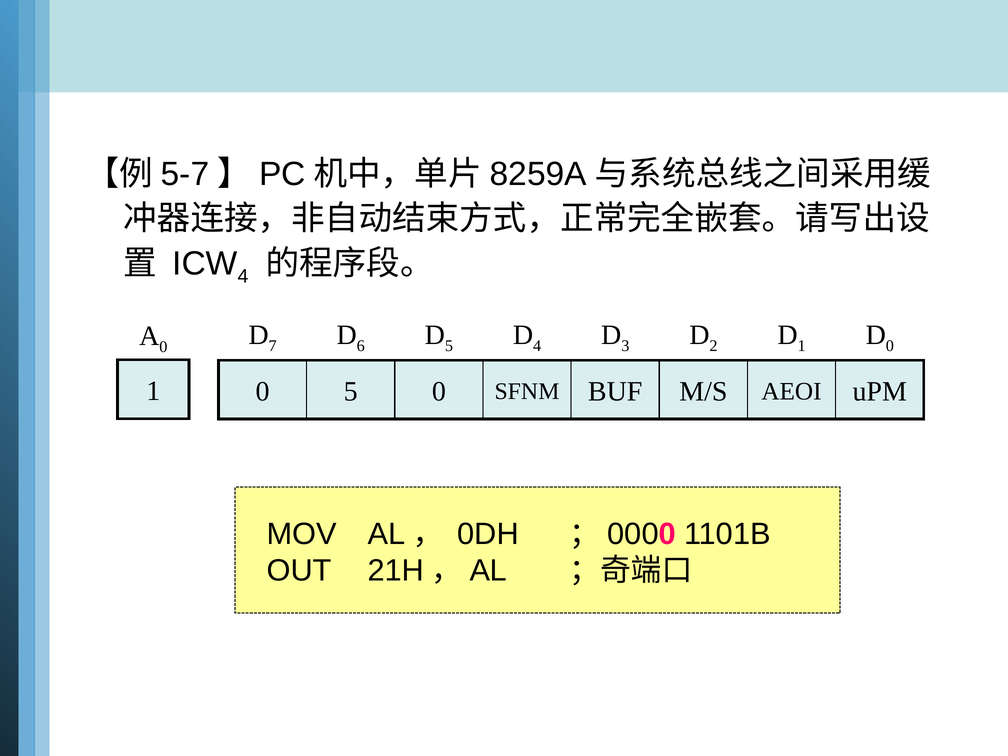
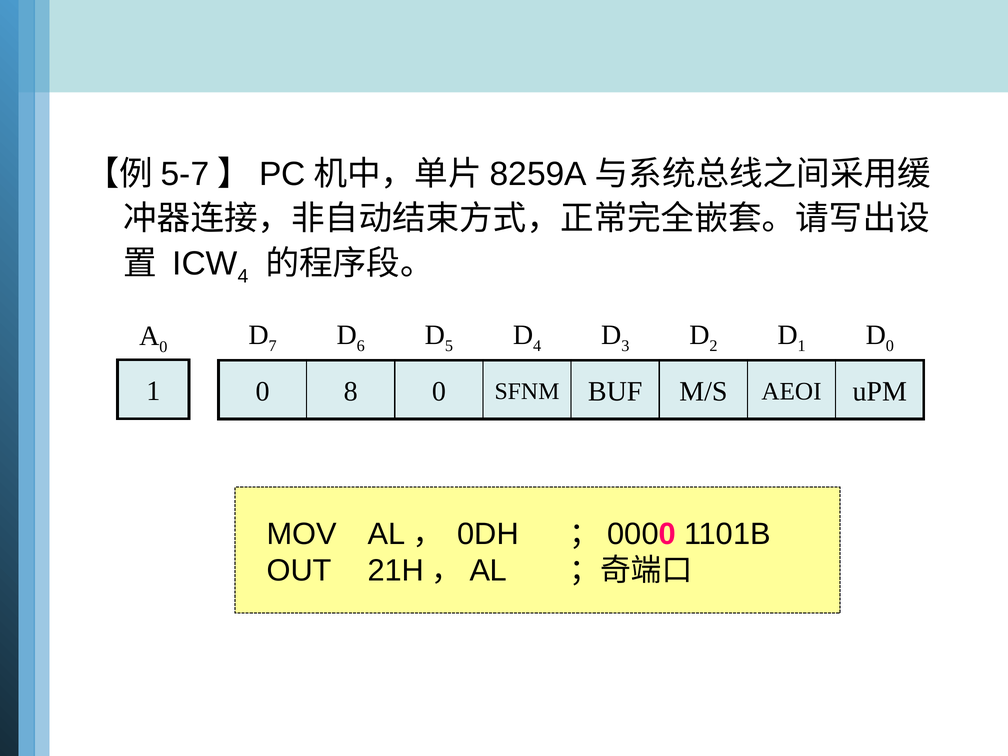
0 5: 5 -> 8
